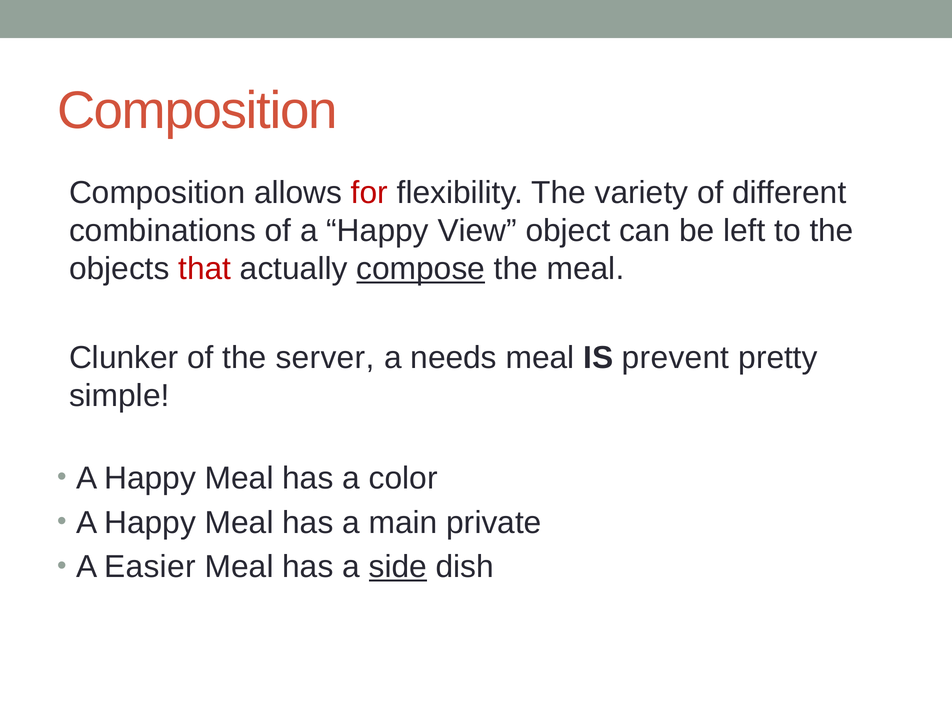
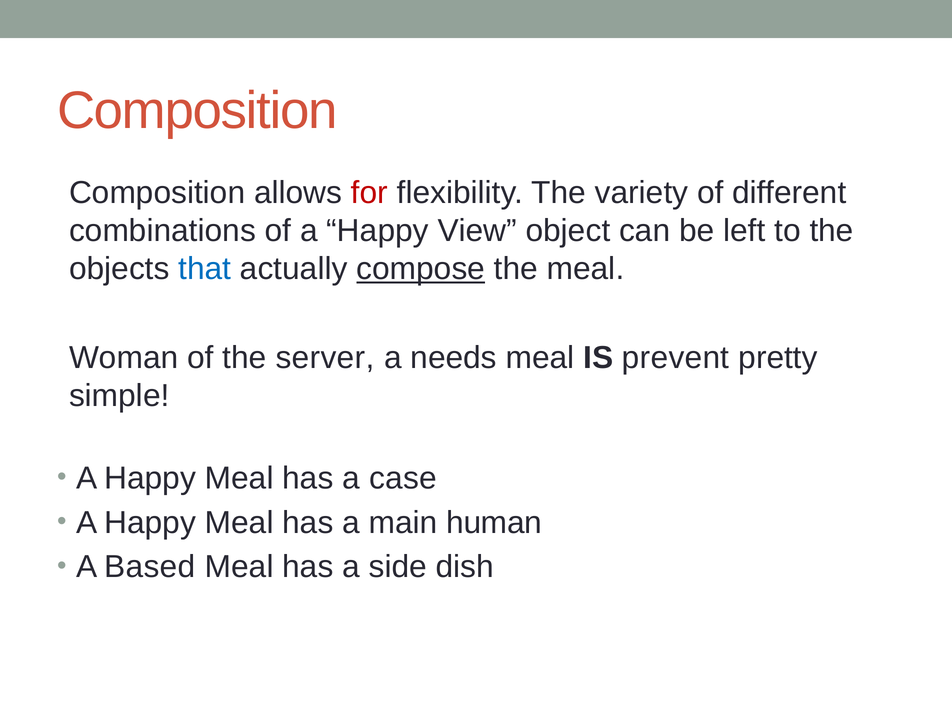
that colour: red -> blue
Clunker: Clunker -> Woman
color: color -> case
private: private -> human
Easier: Easier -> Based
side underline: present -> none
